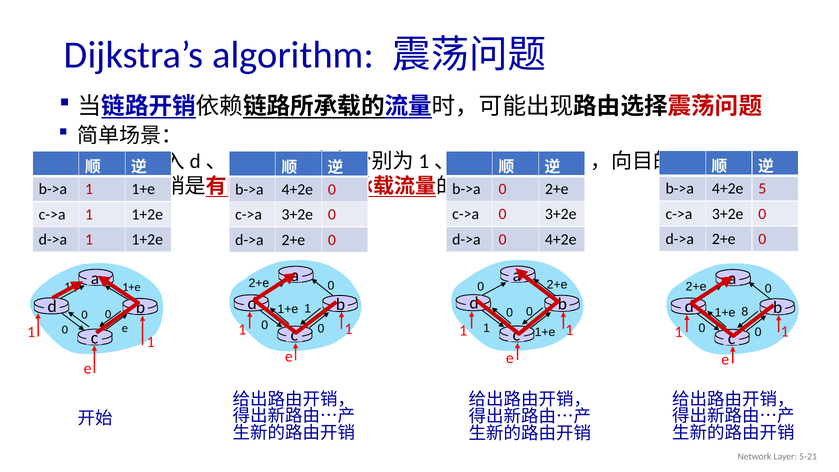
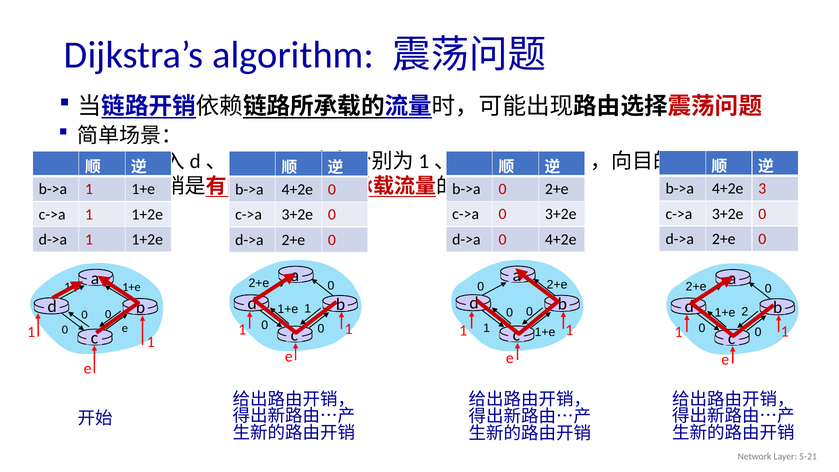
5: 5 -> 3
8: 8 -> 2
